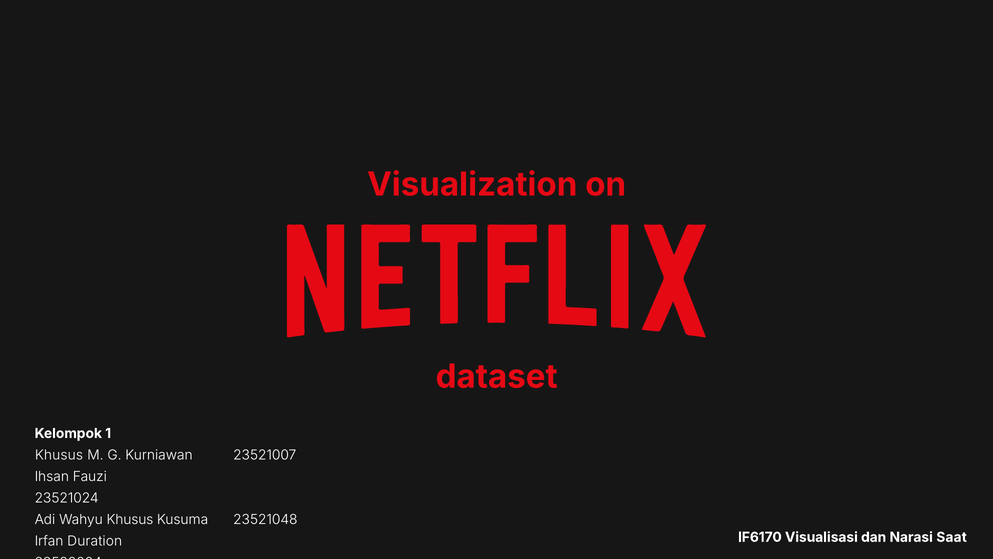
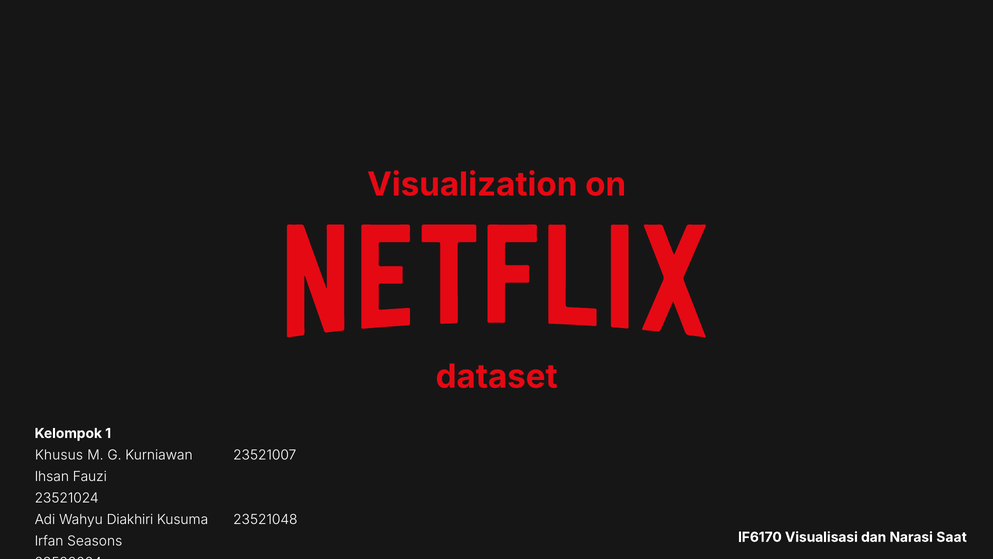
Wahyu Khusus: Khusus -> Diakhiri
Duration: Duration -> Seasons
